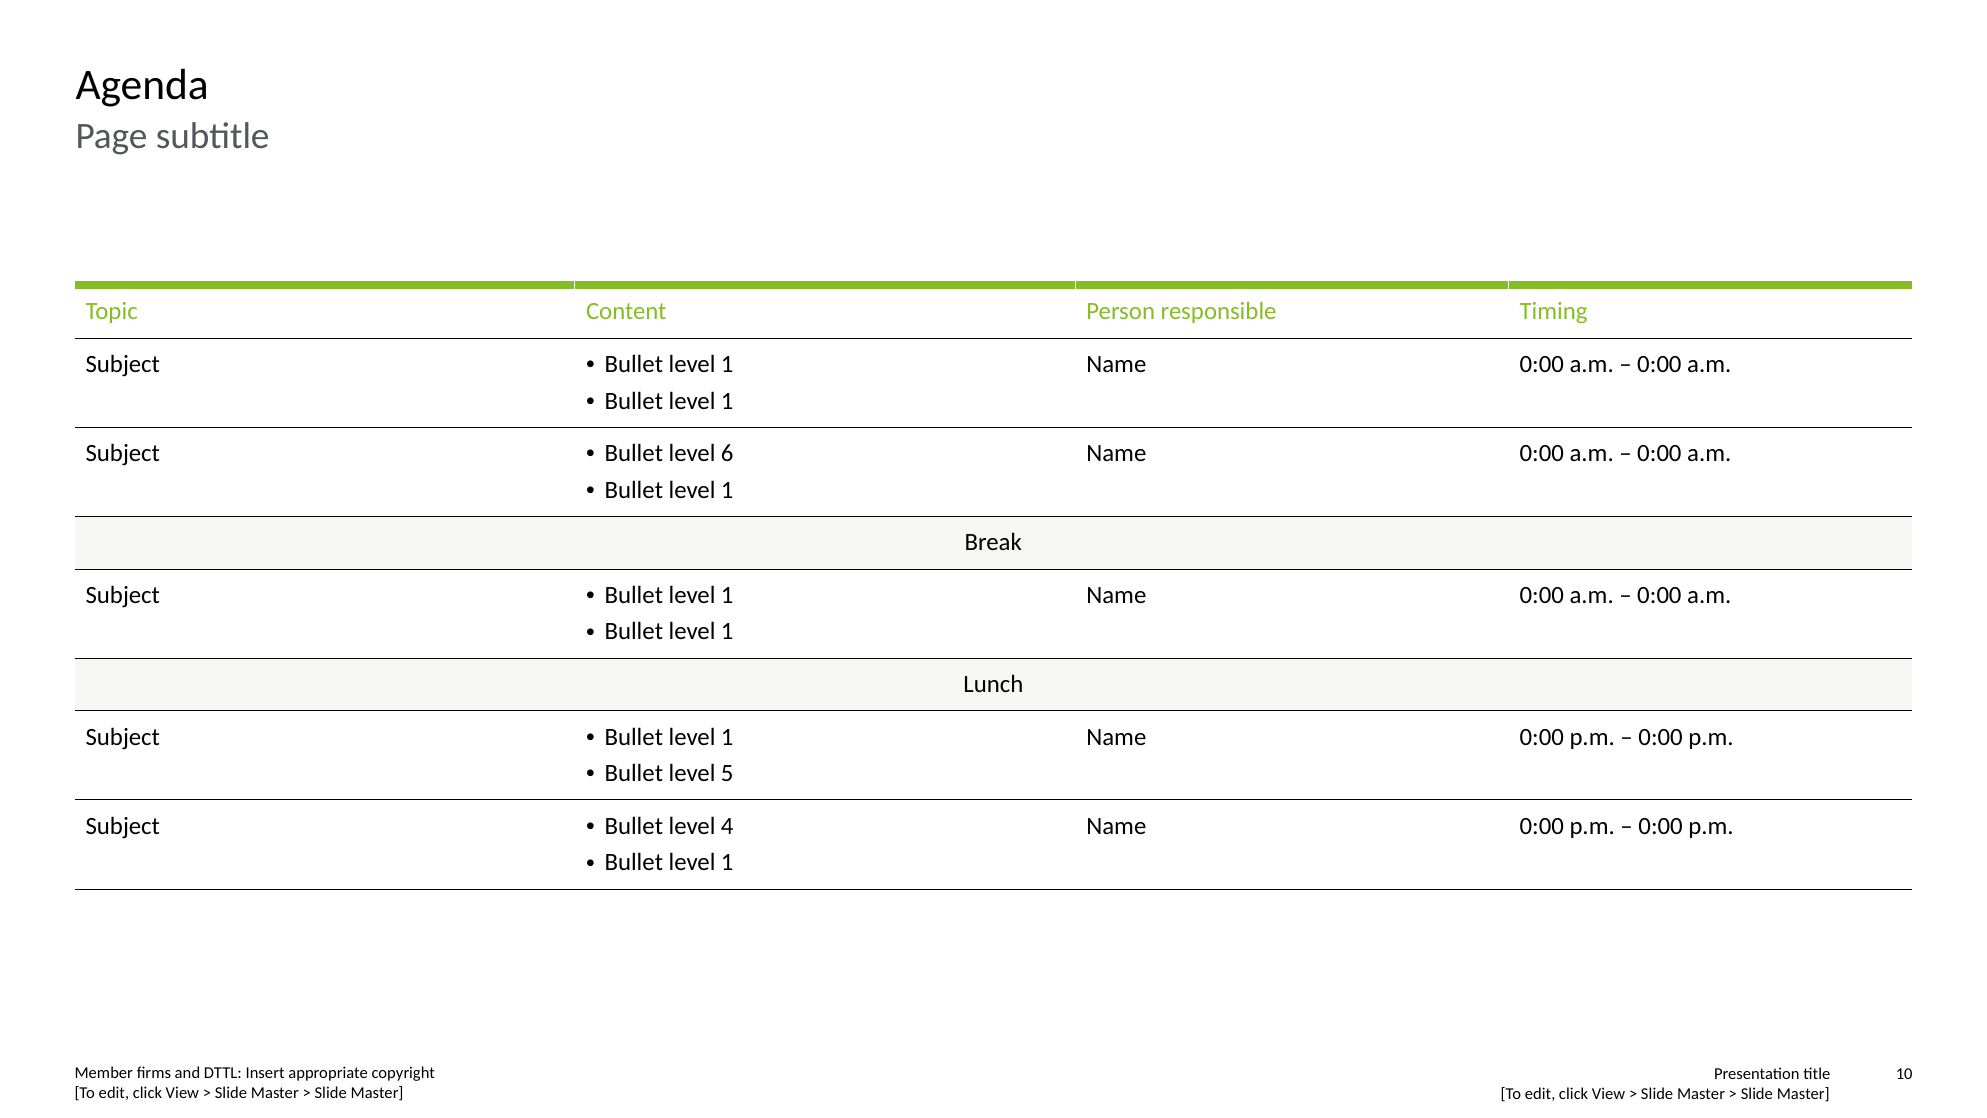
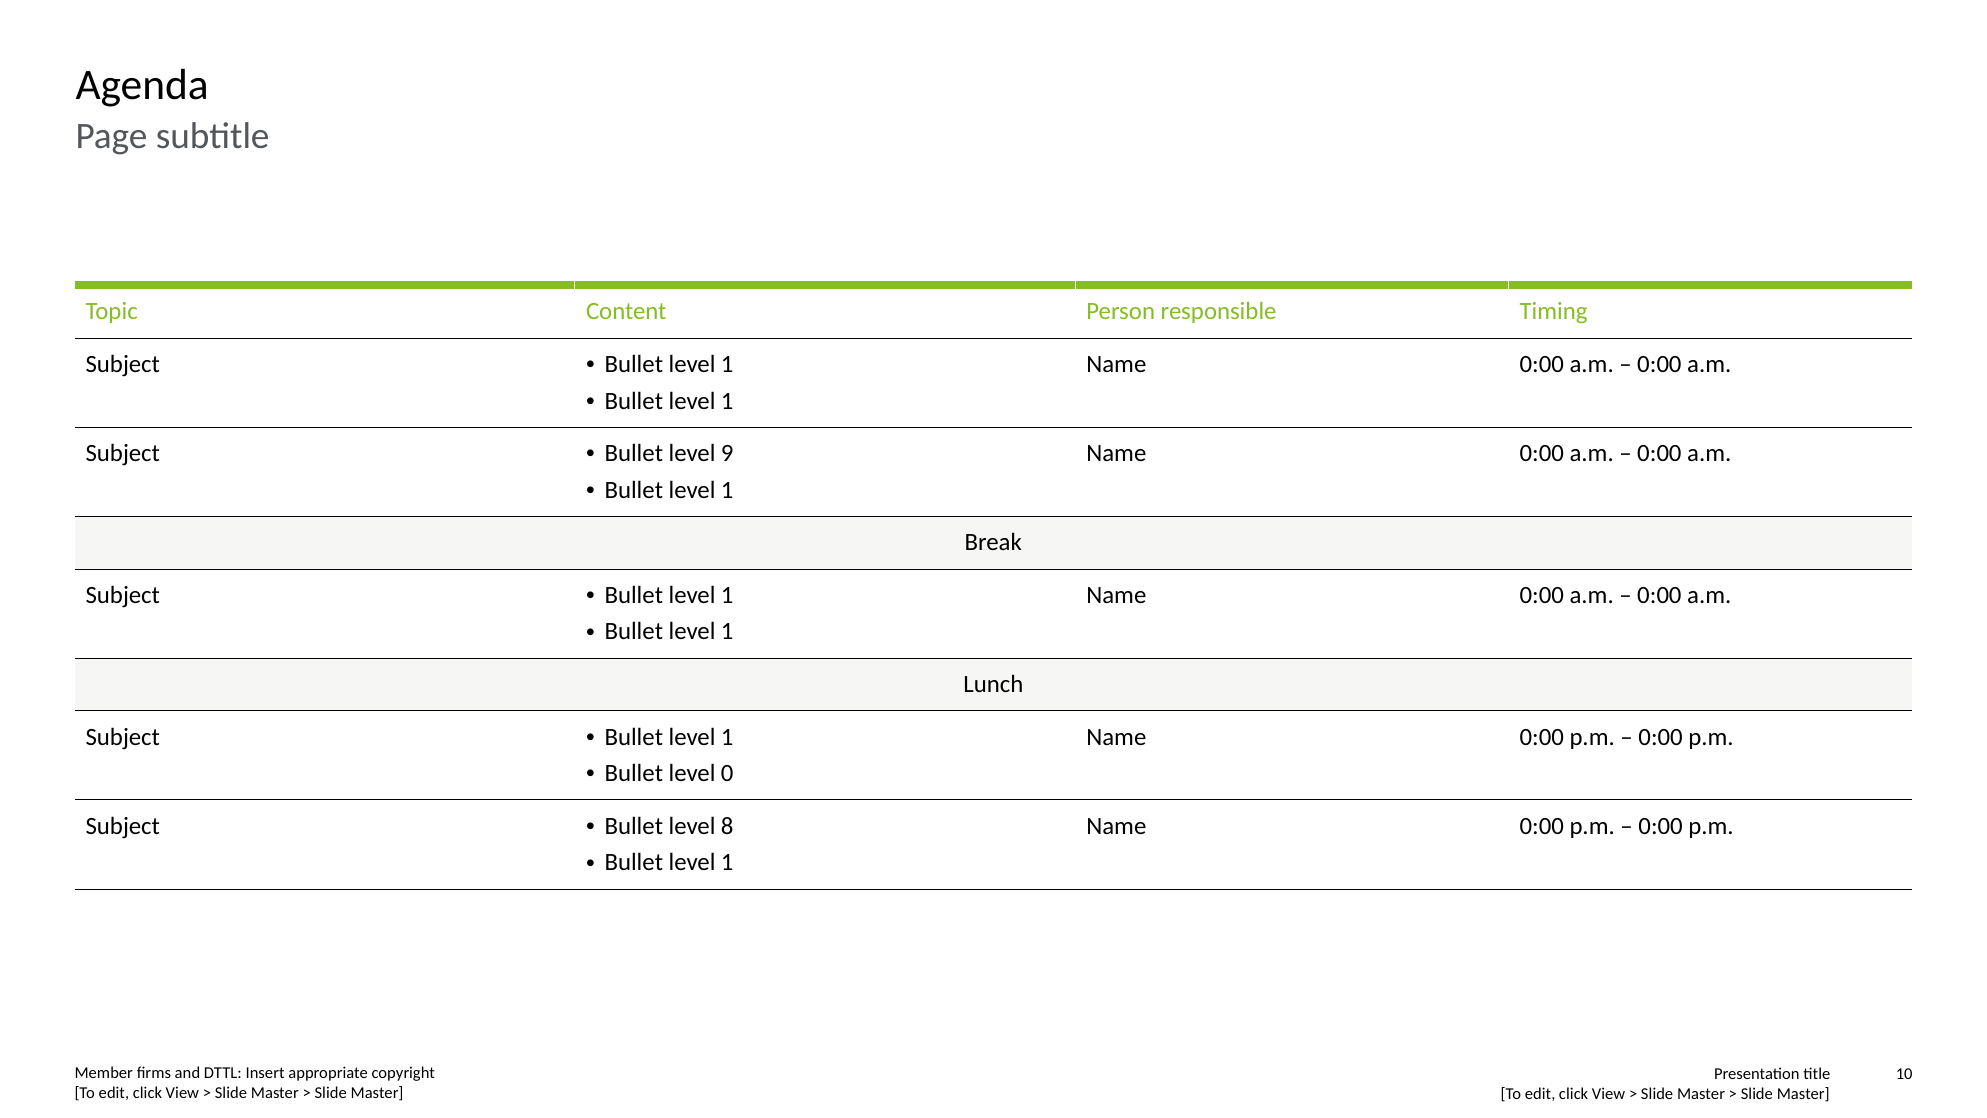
6: 6 -> 9
5: 5 -> 0
4: 4 -> 8
